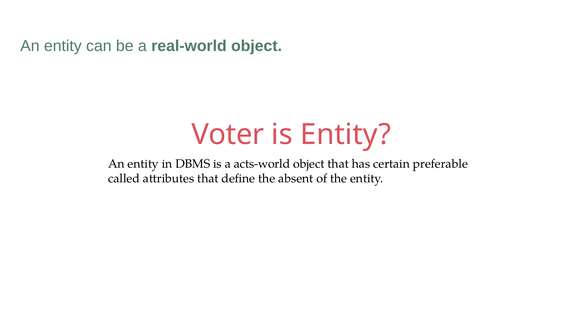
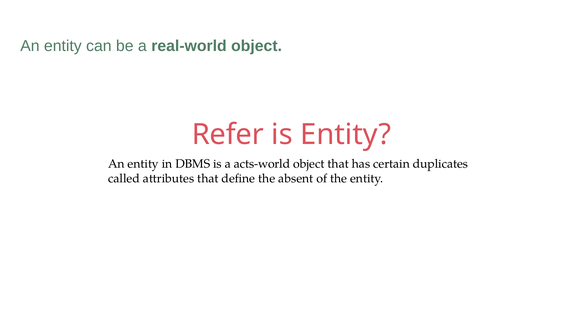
Voter: Voter -> Refer
preferable: preferable -> duplicates
